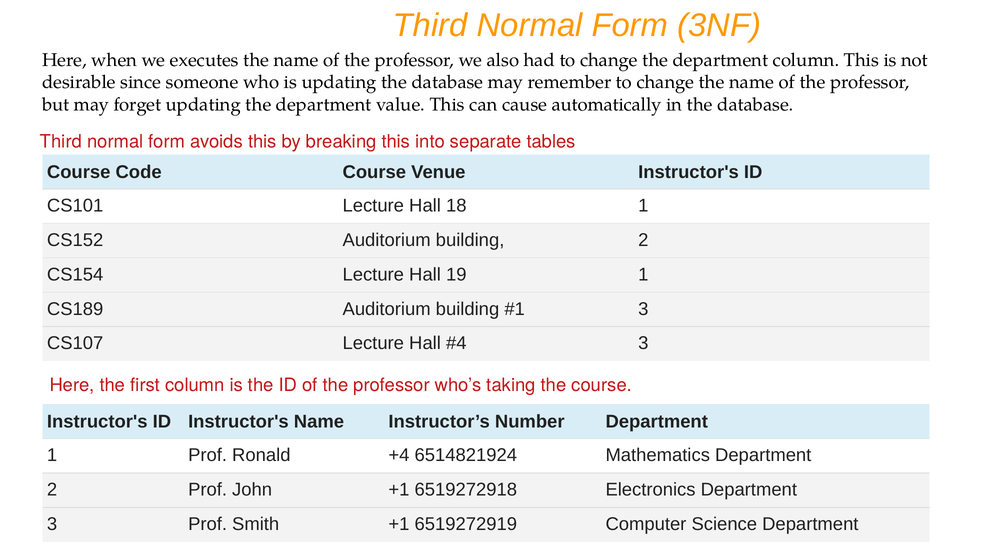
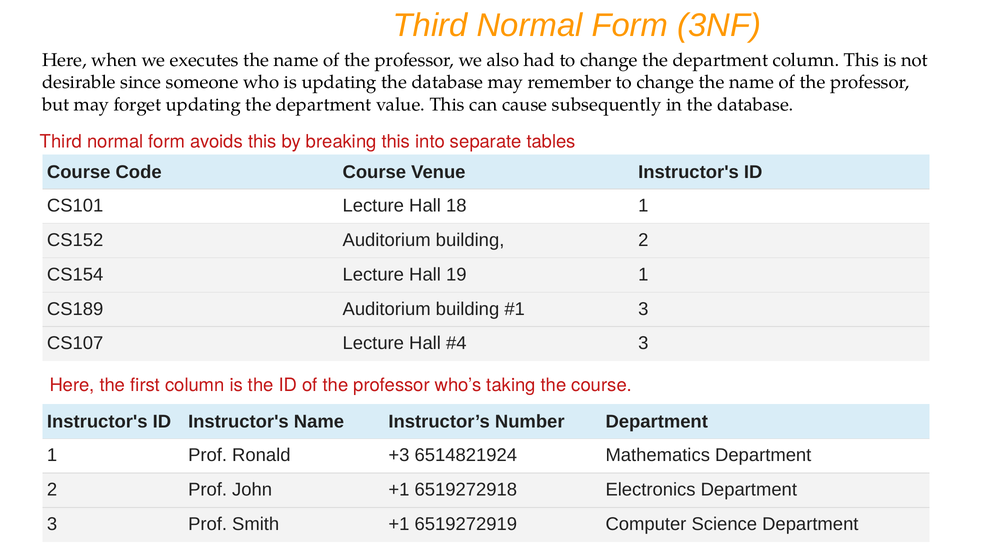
automatically: automatically -> subsequently
+4: +4 -> +3
